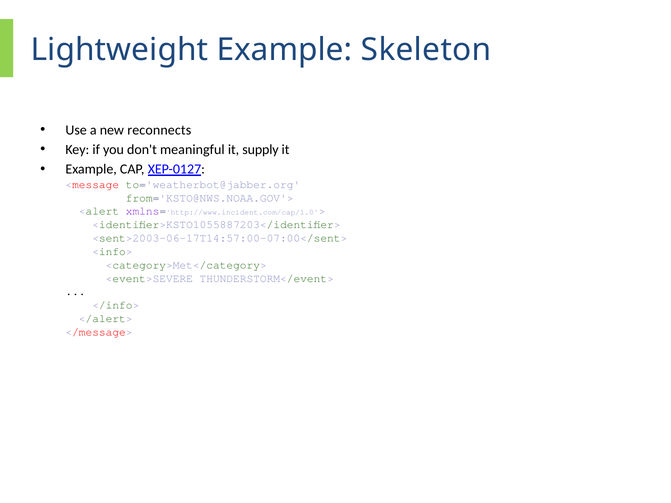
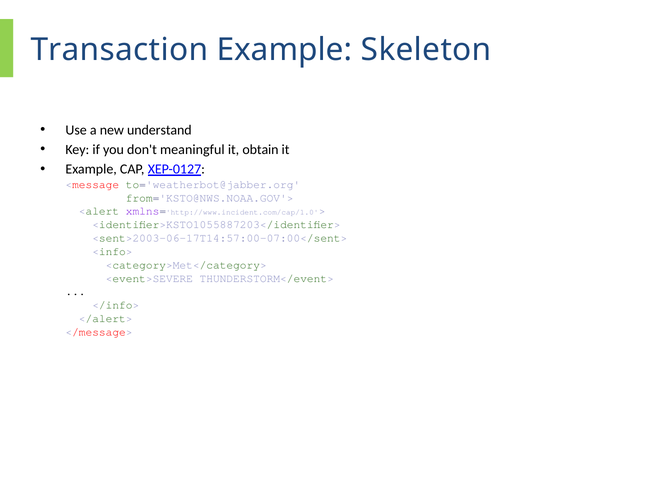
Lightweight: Lightweight -> Transaction
reconnects: reconnects -> understand
supply: supply -> obtain
